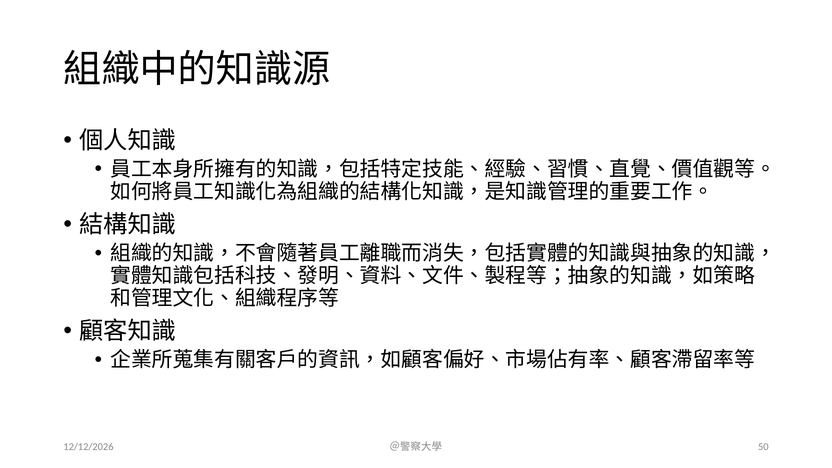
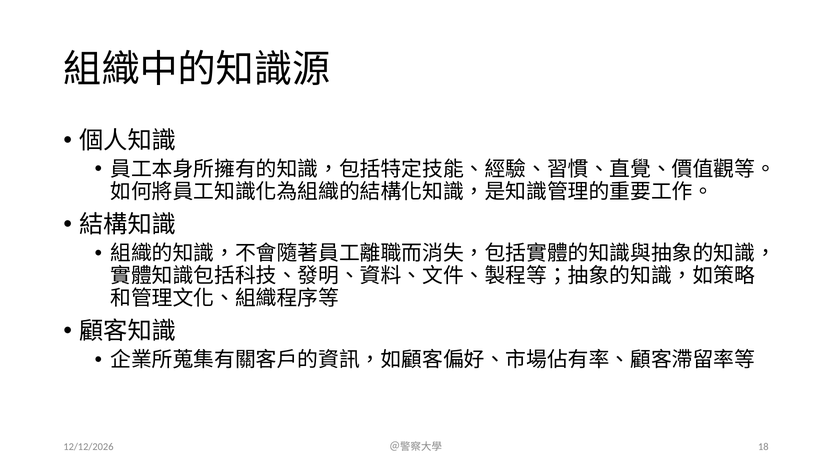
50: 50 -> 18
